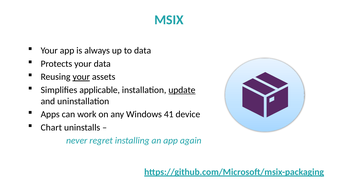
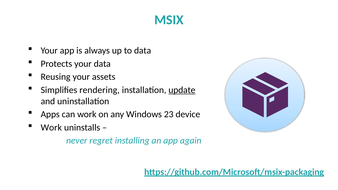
your at (81, 77) underline: present -> none
applicable: applicable -> rendering
41: 41 -> 23
Chart at (51, 128): Chart -> Work
